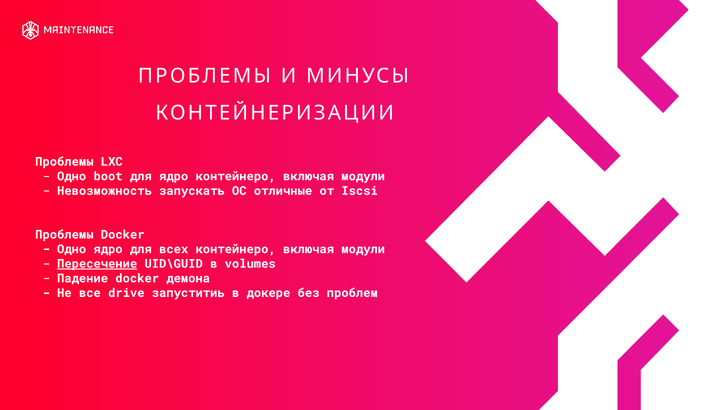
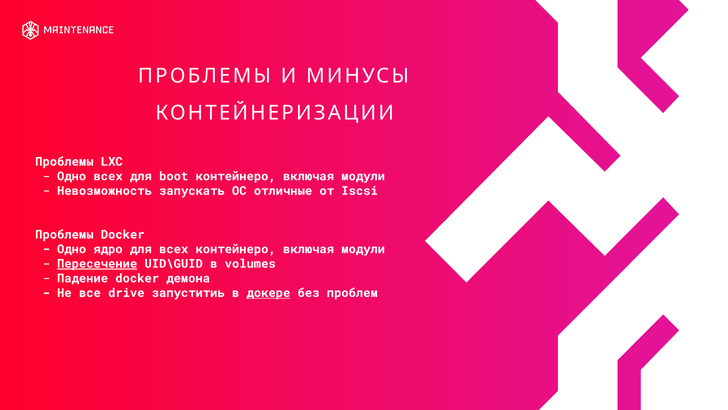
Одно boot: boot -> всех
для ядро: ядро -> boot
докере underline: none -> present
